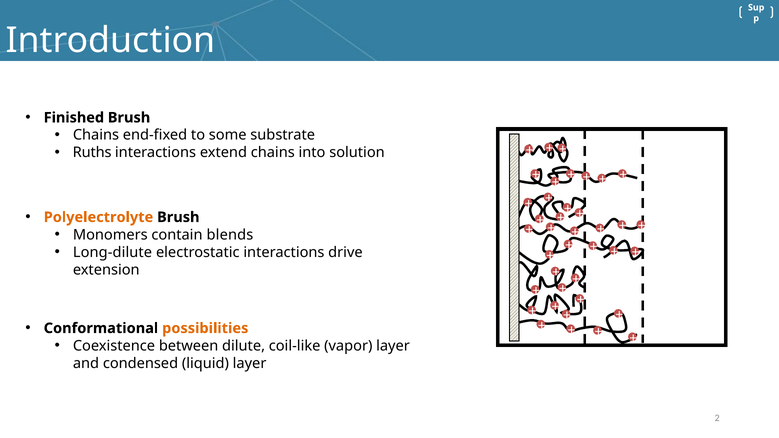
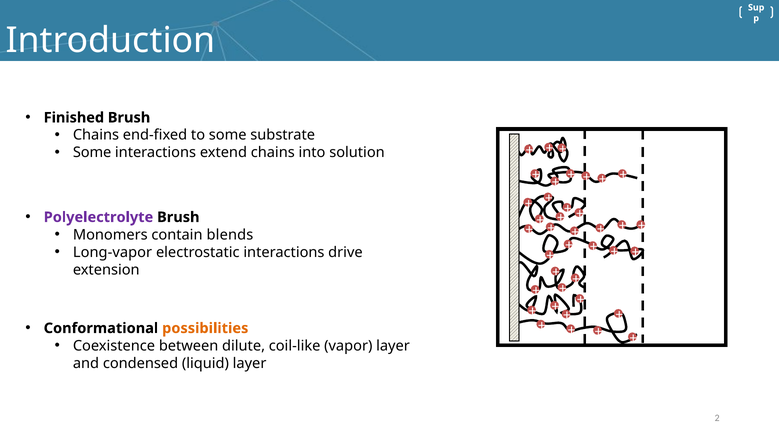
Ruths at (92, 153): Ruths -> Some
Polyelectrolyte colour: orange -> purple
Long-dilute: Long-dilute -> Long-vapor
